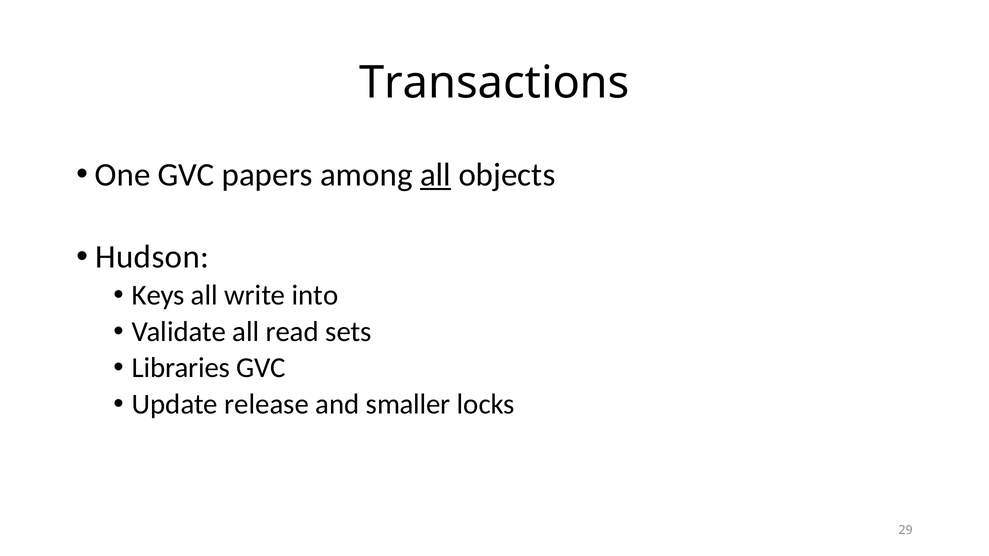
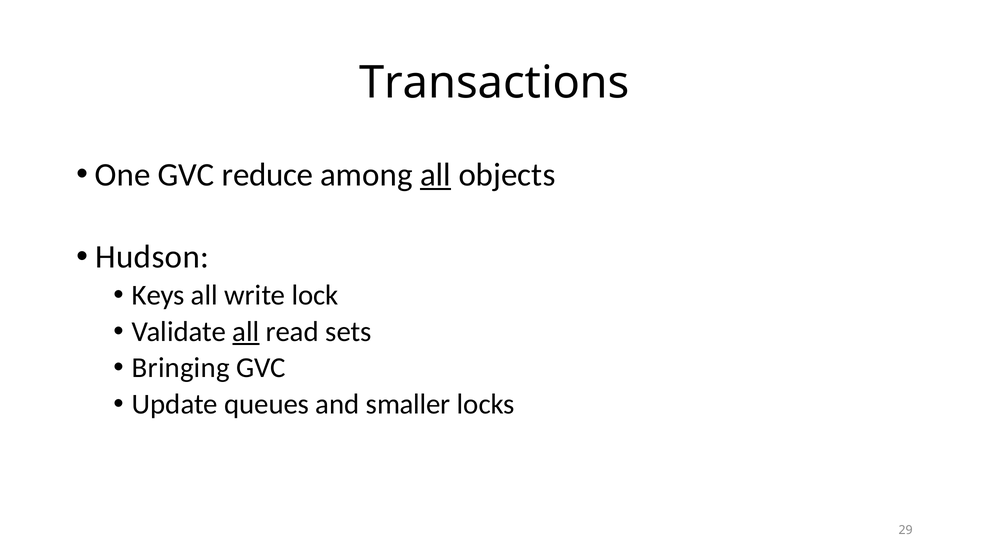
papers: papers -> reduce
into: into -> lock
all at (246, 332) underline: none -> present
Libraries: Libraries -> Bringing
release: release -> queues
